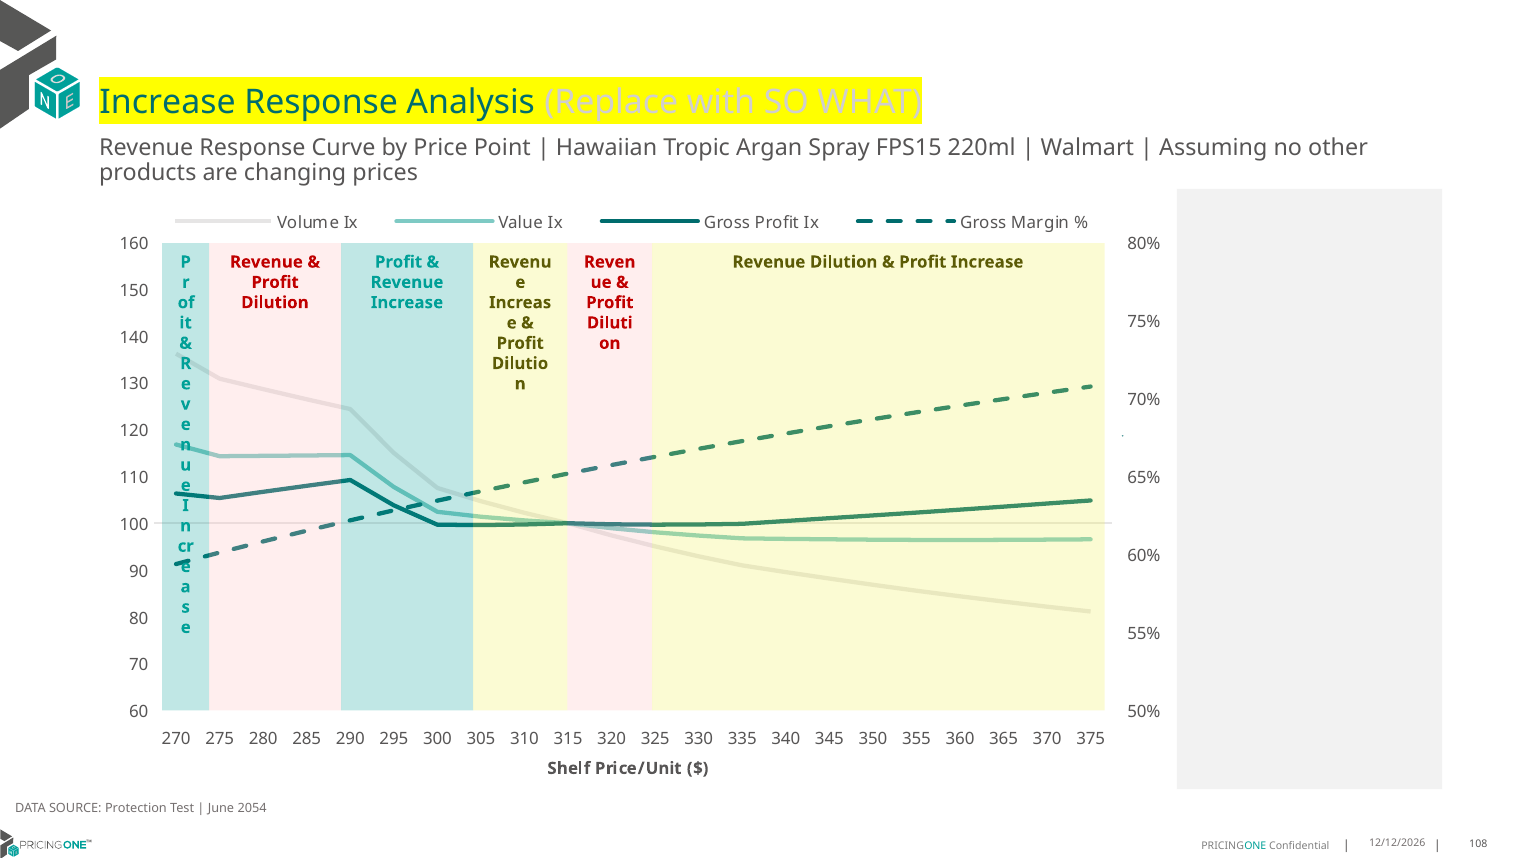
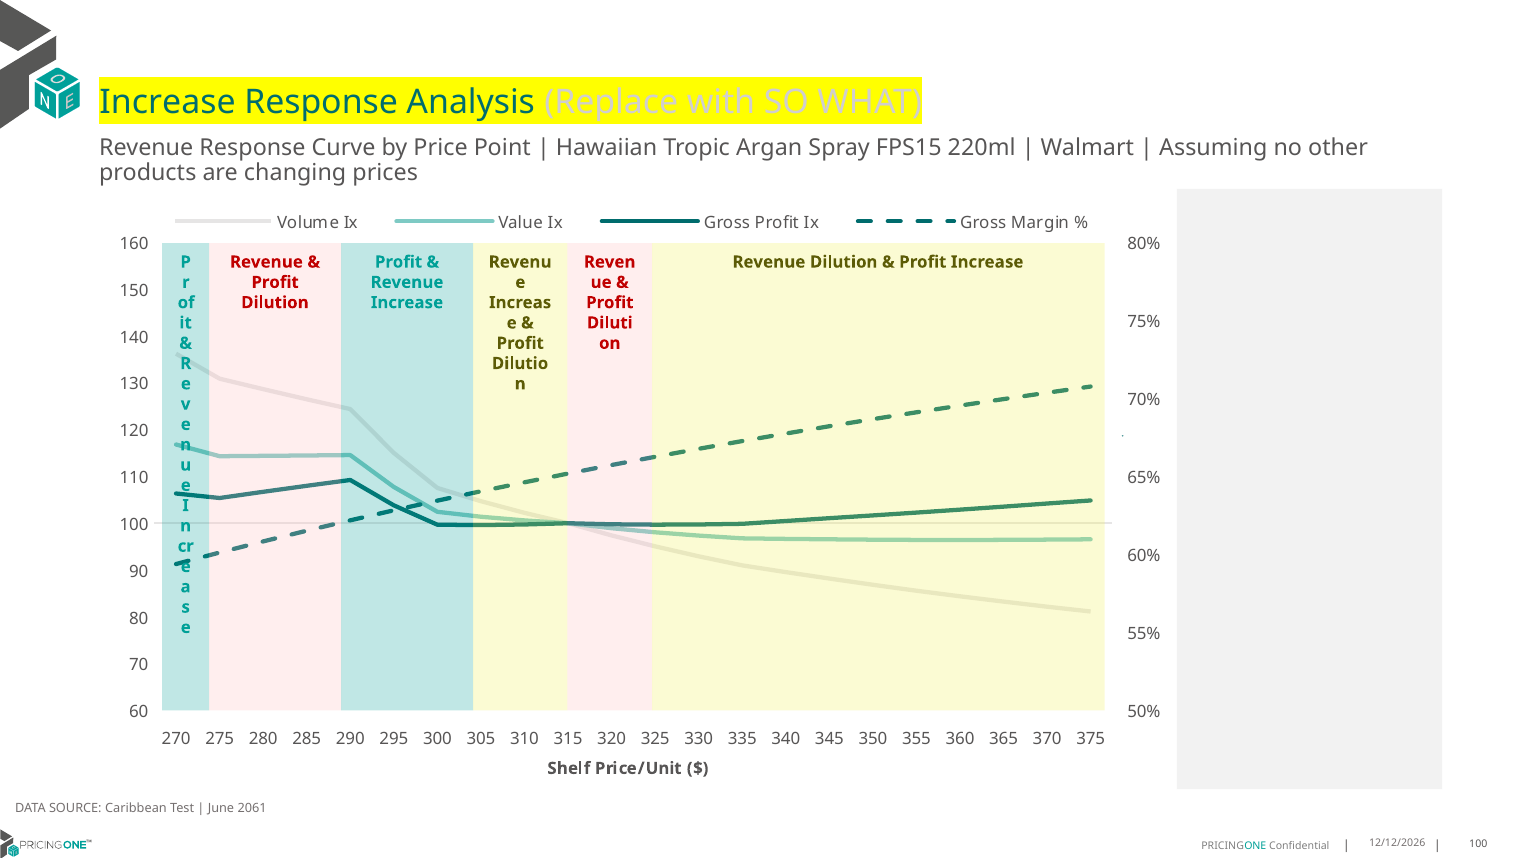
Protection: Protection -> Caribbean
2054: 2054 -> 2061
108 at (1478, 843): 108 -> 100
